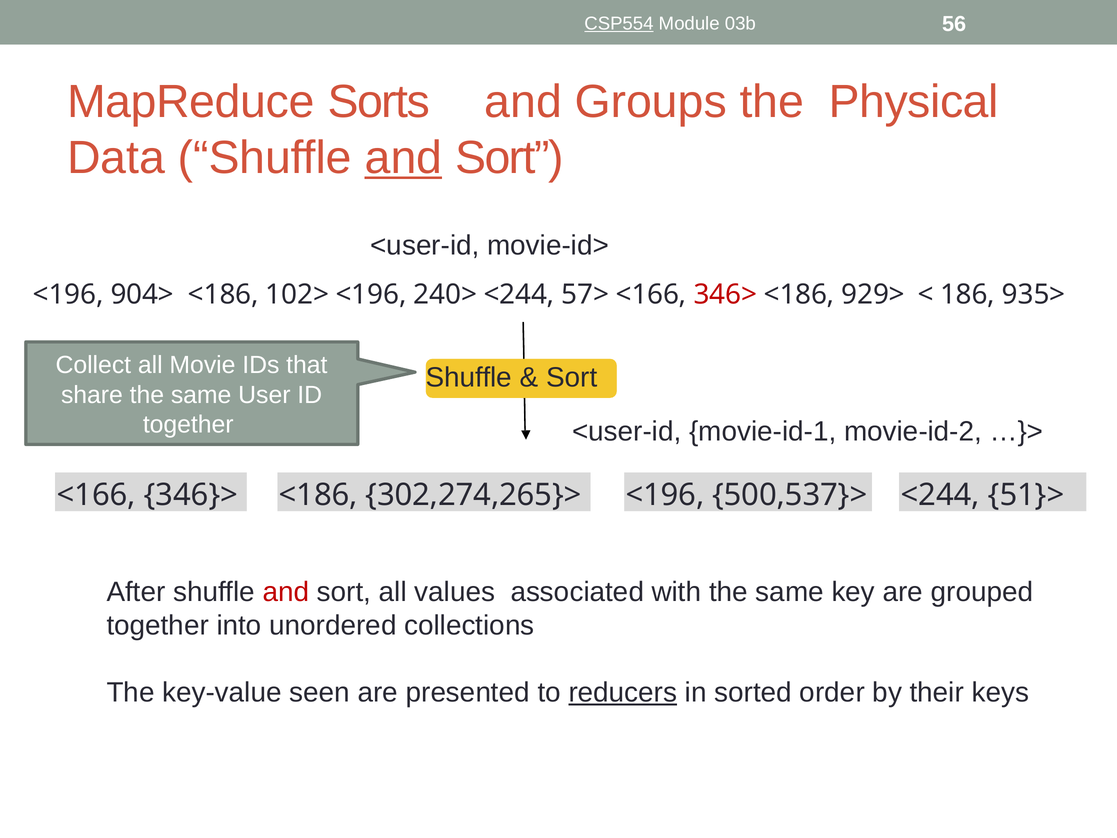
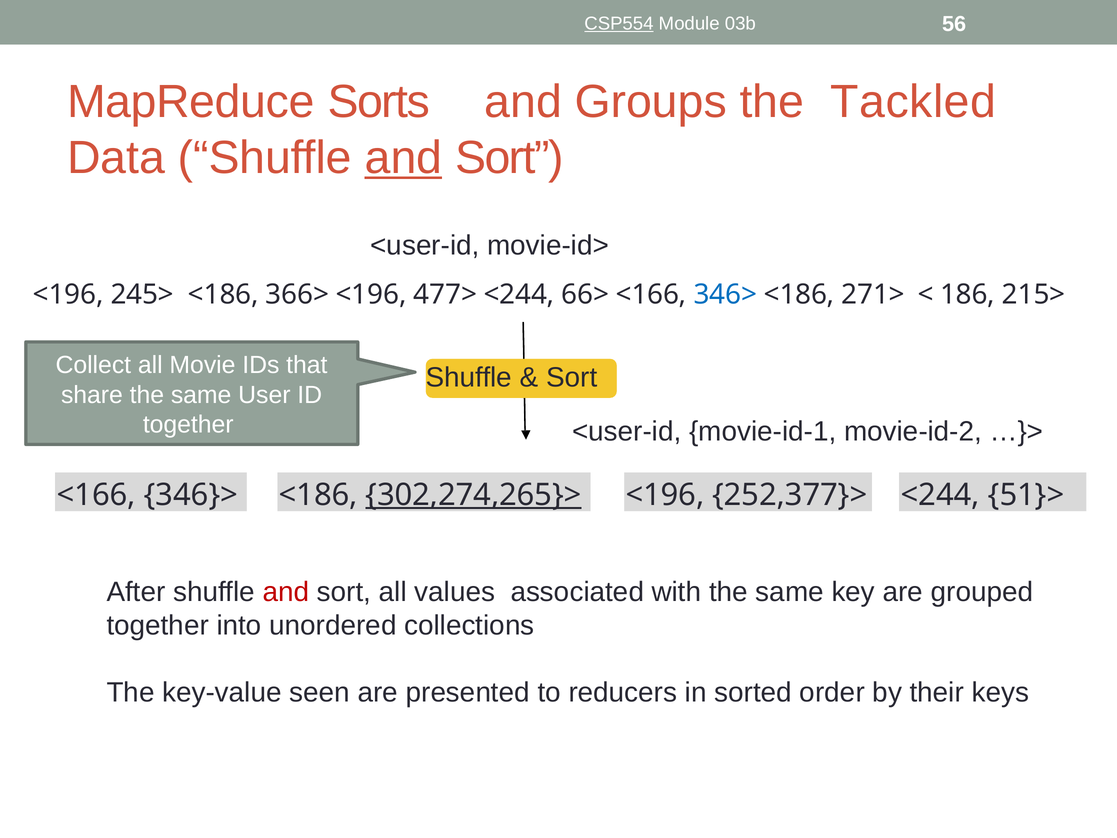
Physical: Physical -> Tackled
904>: 904> -> 245>
102>: 102> -> 366>
240>: 240> -> 477>
57>: 57> -> 66>
346> colour: red -> blue
929>: 929> -> 271>
935>: 935> -> 215>
302,274,265}> underline: none -> present
500,537}>: 500,537}> -> 252,377}>
reducers underline: present -> none
